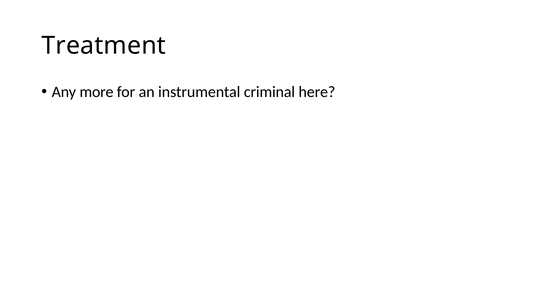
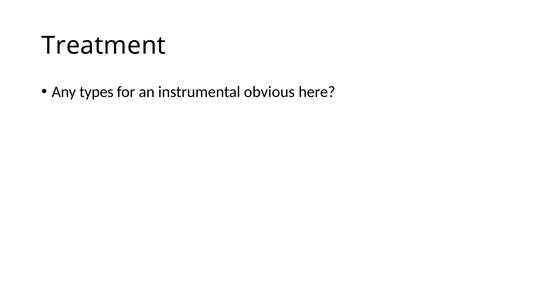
more: more -> types
criminal: criminal -> obvious
